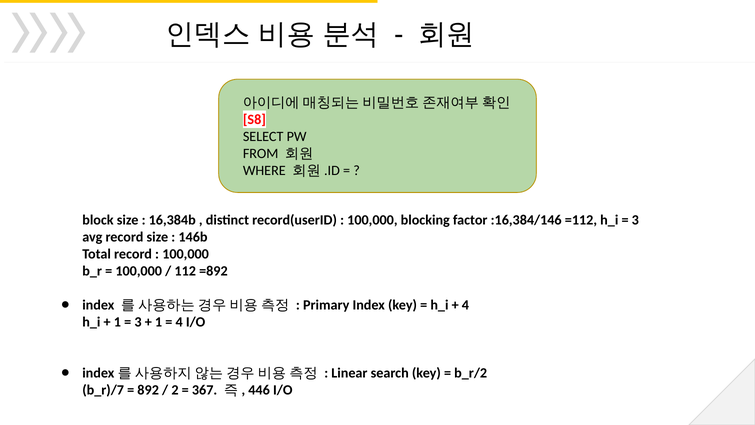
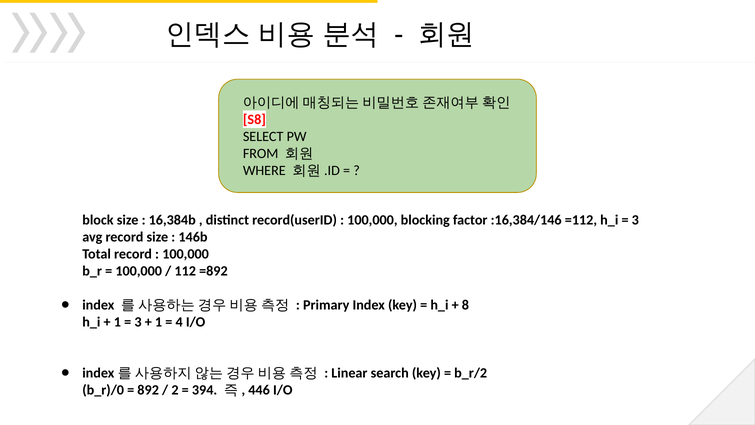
4 at (465, 305): 4 -> 8
b_r)/7: b_r)/7 -> b_r)/0
367: 367 -> 394
